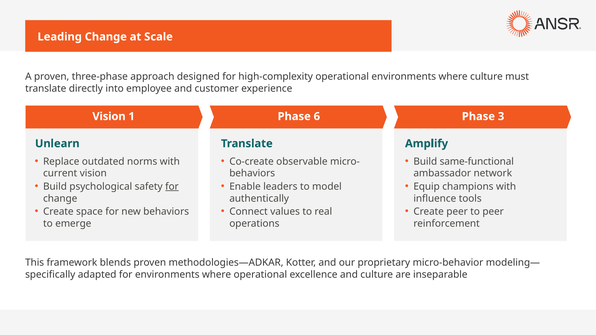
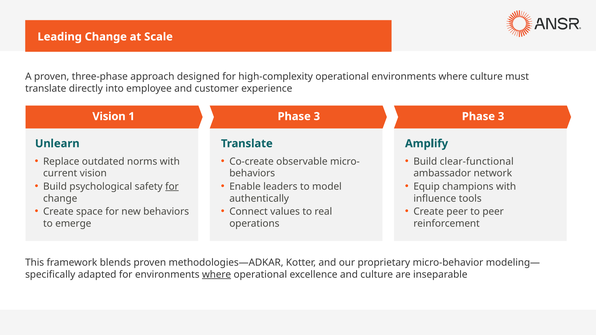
1 Phase 6: 6 -> 3
same-functional: same-functional -> clear-functional
where at (217, 275) underline: none -> present
